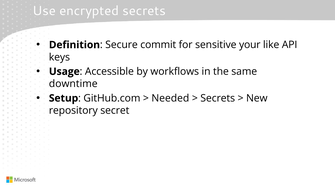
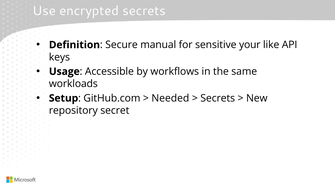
commit: commit -> manual
downtime: downtime -> workloads
